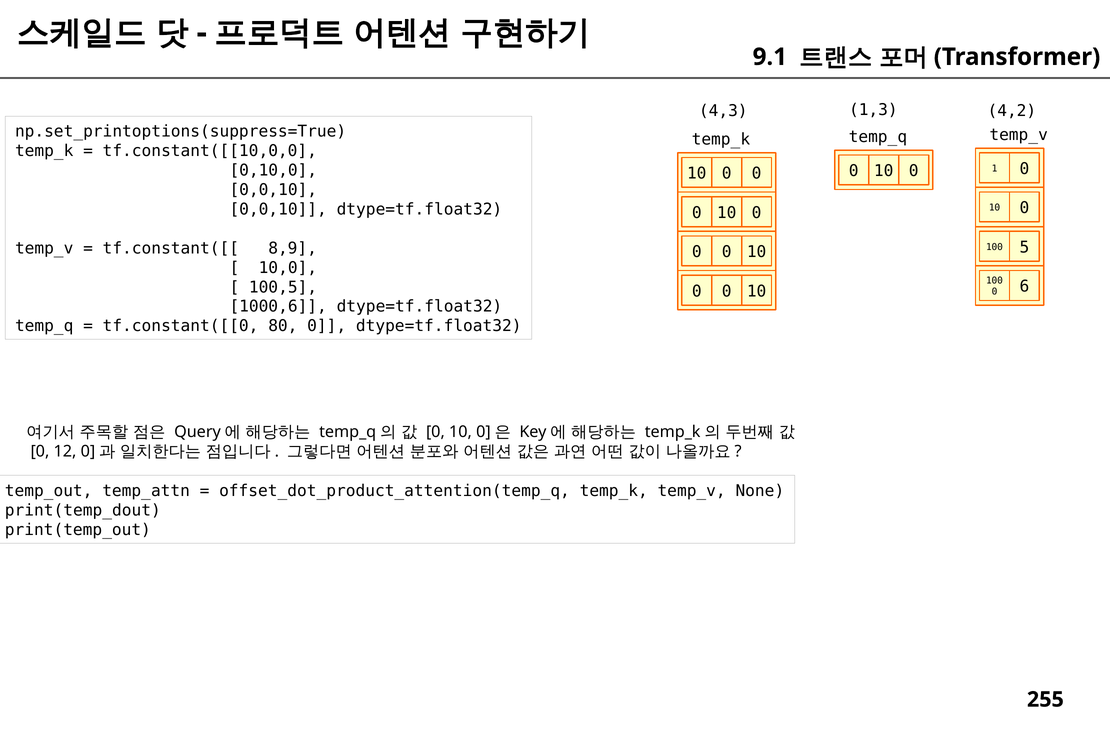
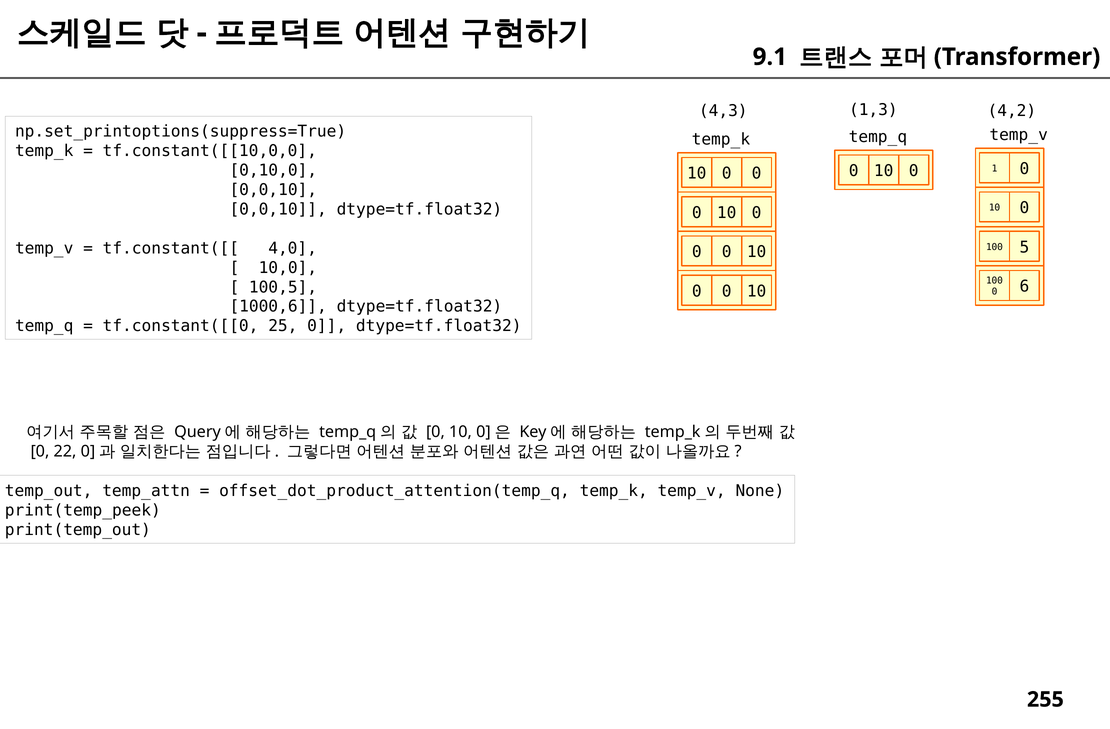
8,9: 8,9 -> 4,0
80: 80 -> 25
12: 12 -> 22
print(temp_dout: print(temp_dout -> print(temp_peek
